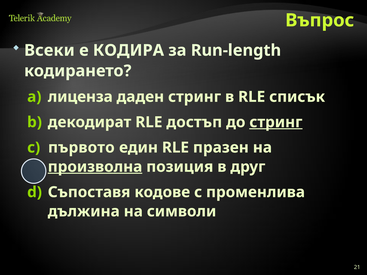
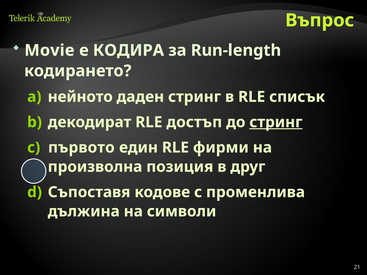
Всеки: Всеки -> Movie
лиценза: лиценза -> нейното
празен: празен -> фирми
произволна underline: present -> none
